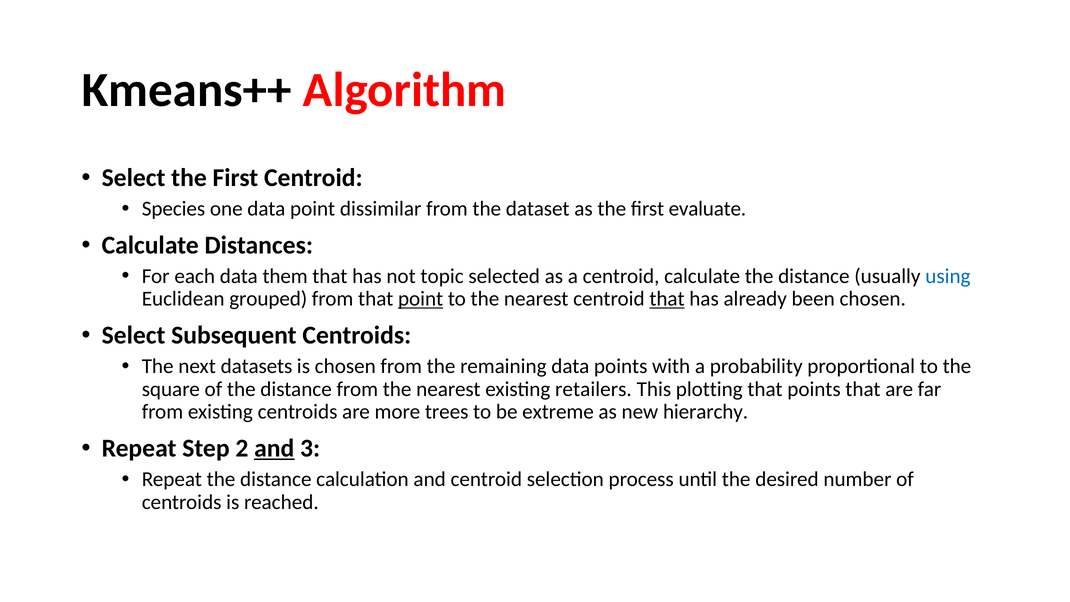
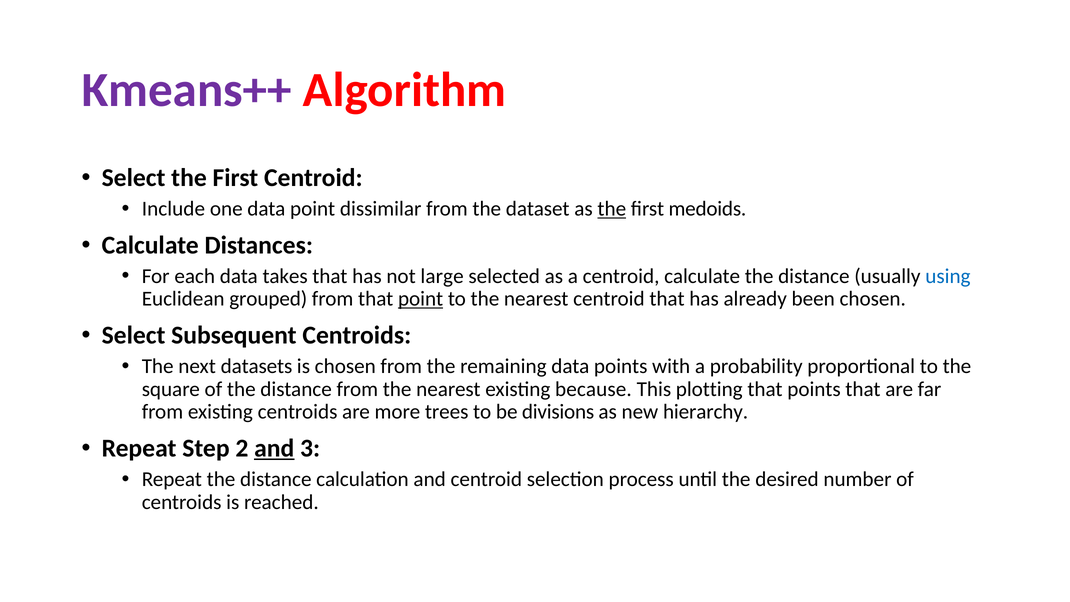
Kmeans++ colour: black -> purple
Species: Species -> Include
the at (612, 209) underline: none -> present
evaluate: evaluate -> medoids
them: them -> takes
topic: topic -> large
that at (667, 299) underline: present -> none
retailers: retailers -> because
extreme: extreme -> divisions
